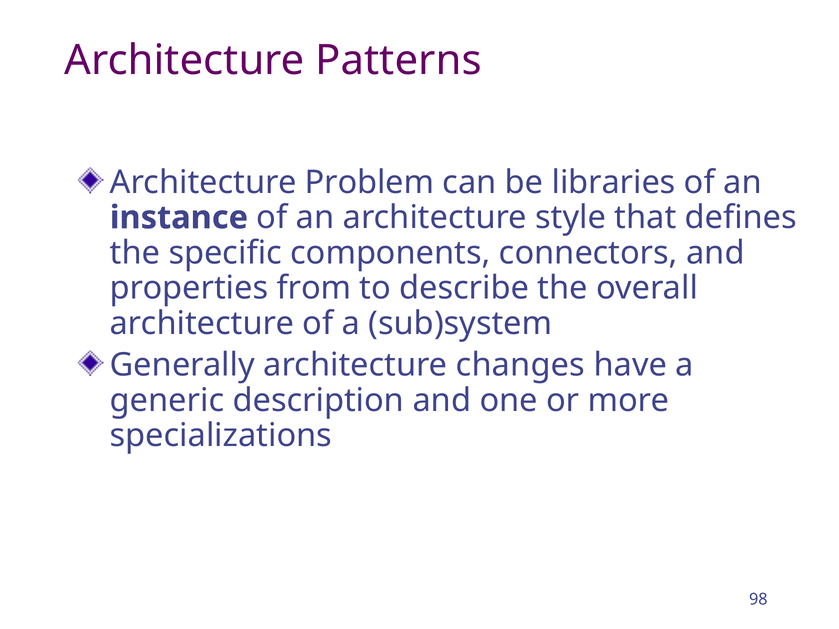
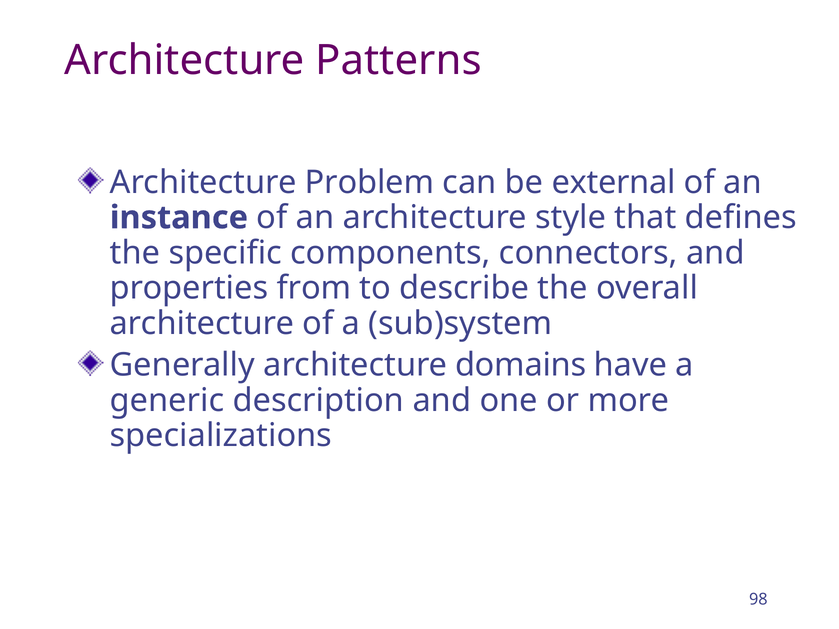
libraries: libraries -> external
changes: changes -> domains
